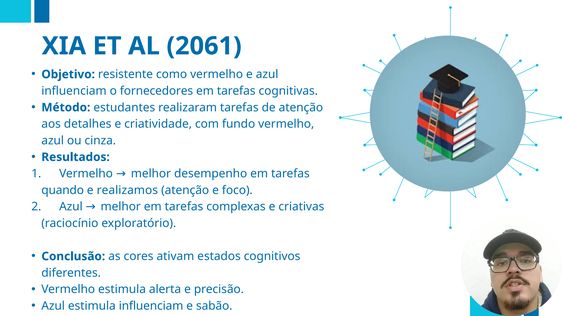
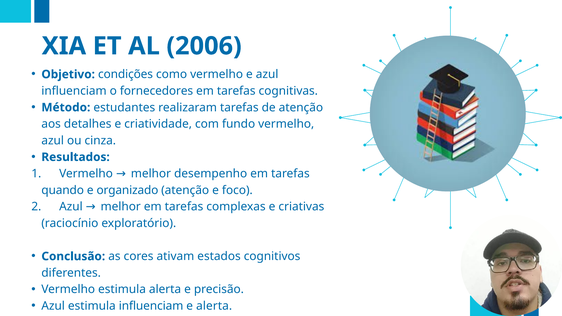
2061: 2061 -> 2006
resistente: resistente -> condições
realizamos: realizamos -> organizado
e sabão: sabão -> alerta
